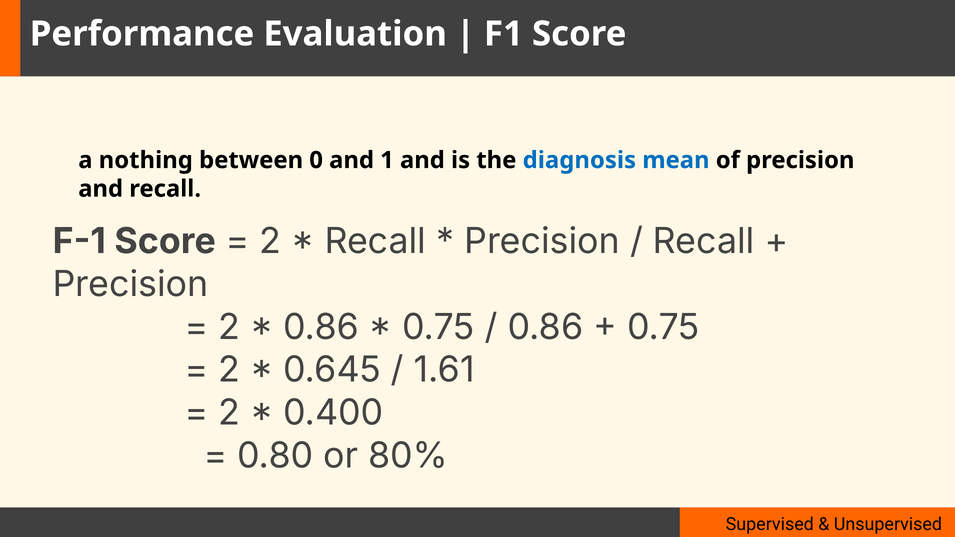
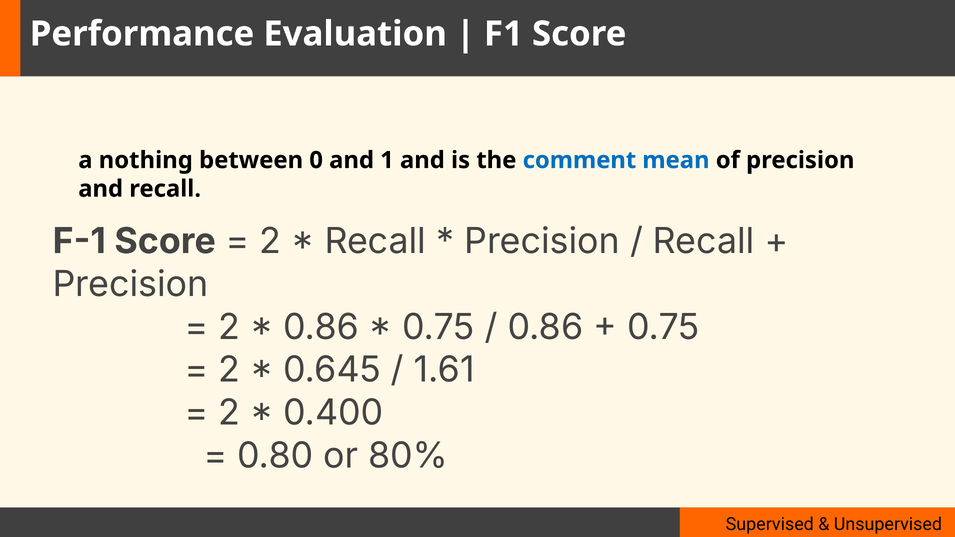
diagnosis: diagnosis -> comment
